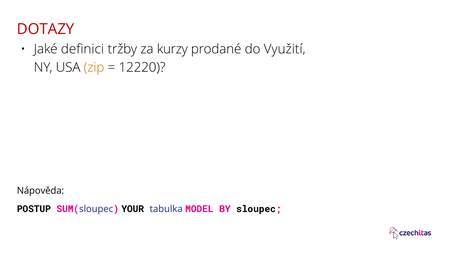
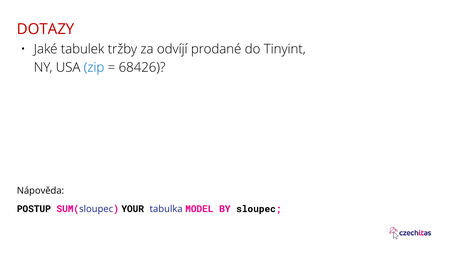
definici: definici -> tabulek
kurzy: kurzy -> odvíjí
Využití: Využití -> Tinyint
zip colour: orange -> blue
12220: 12220 -> 68426
